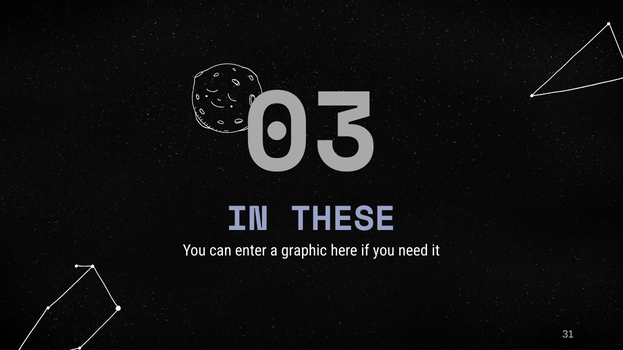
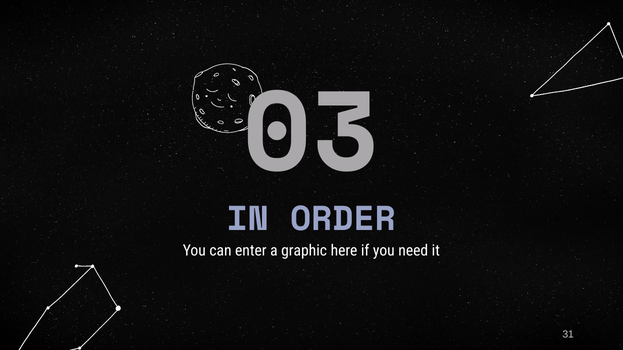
THESE: THESE -> ORDER
